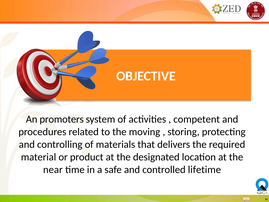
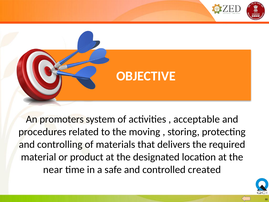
competent: competent -> acceptable
lifetime: lifetime -> created
